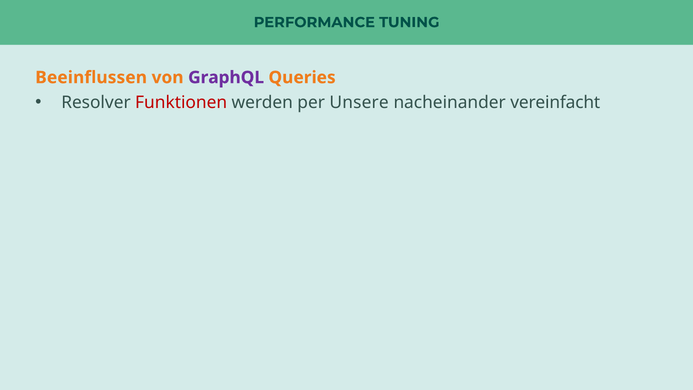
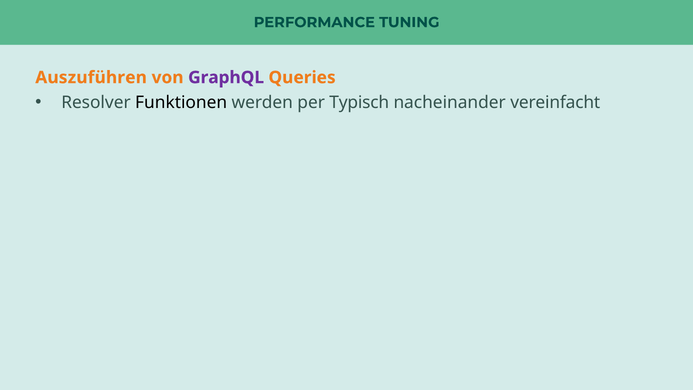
Beeinflussen: Beeinflussen -> Auszuführen
Funktionen colour: red -> black
Unsere: Unsere -> Typisch
